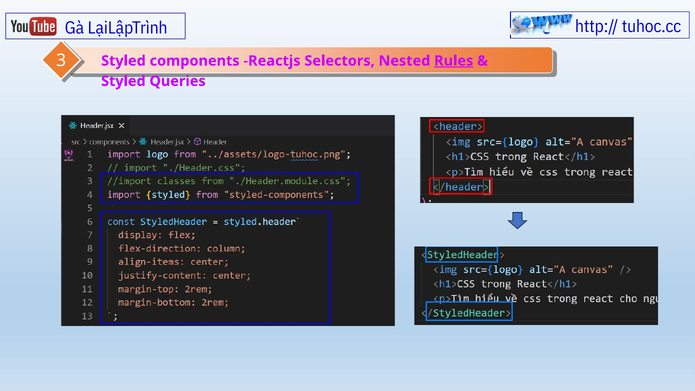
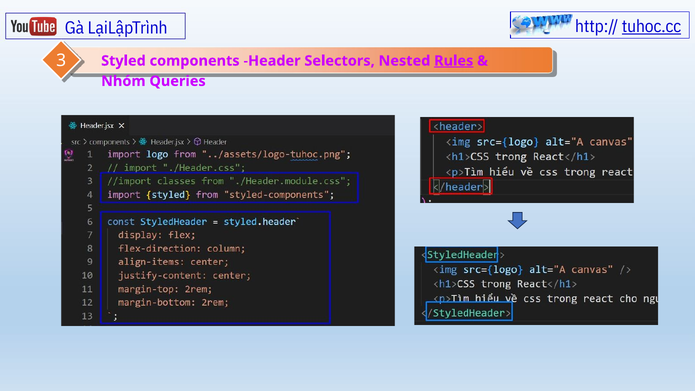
tuhoc.cc underline: none -> present
Reactjs: Reactjs -> Header
Styled at (123, 81): Styled -> Nhóm
